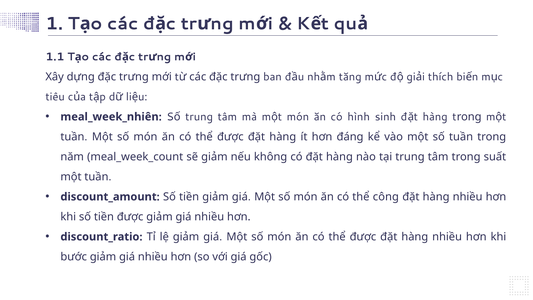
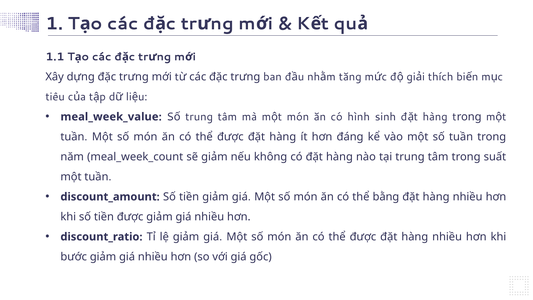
meal_week_nhiên: meal_week_nhiên -> meal_week_value
công: công -> bằng
